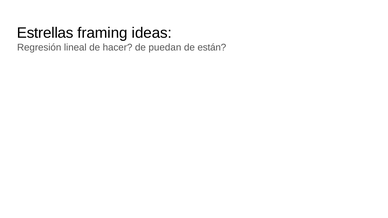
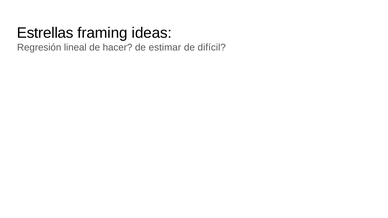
puedan: puedan -> estimar
están: están -> difícil
